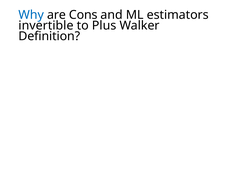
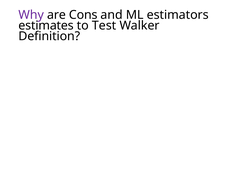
Why colour: blue -> purple
invertible: invertible -> estimates
Plus: Plus -> Test
